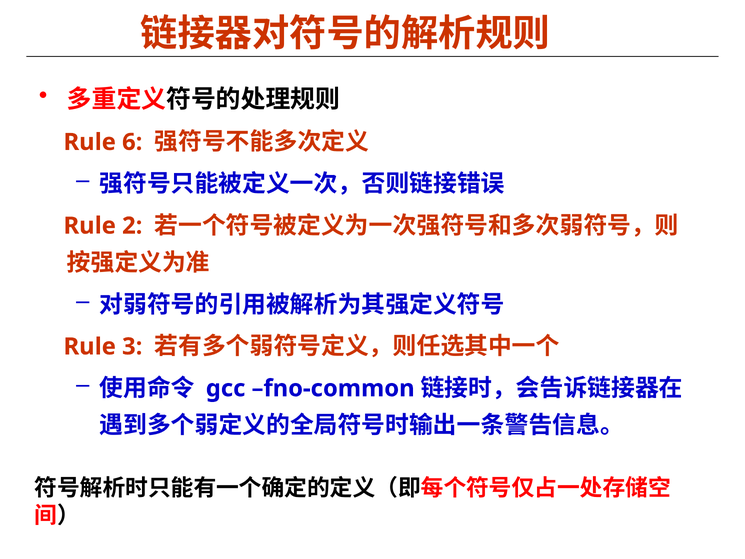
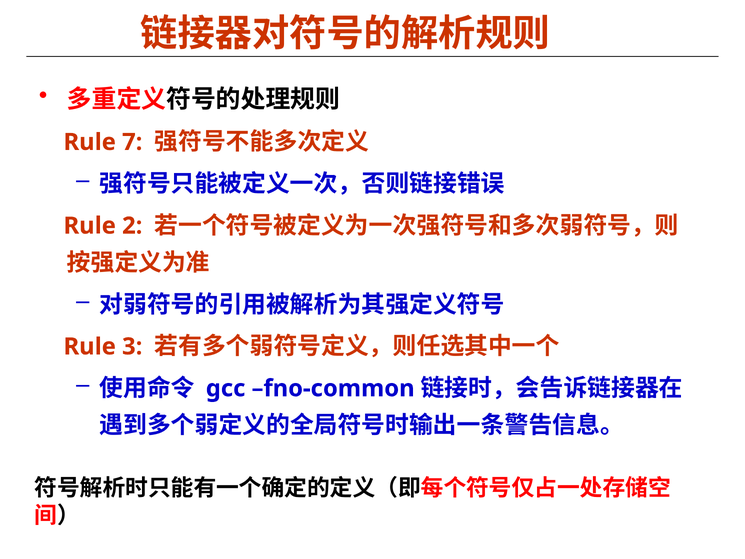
6: 6 -> 7
